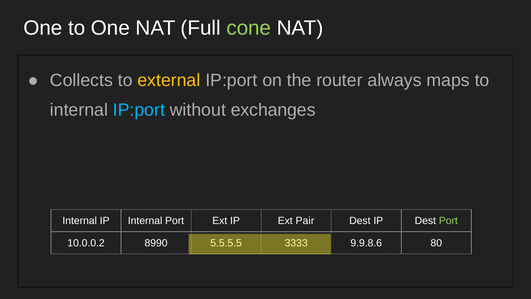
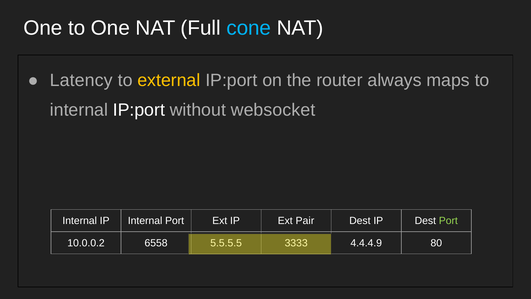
cone colour: light green -> light blue
Collects: Collects -> Latency
IP:port at (139, 110) colour: light blue -> white
exchanges: exchanges -> websocket
8990: 8990 -> 6558
9.9.8.6: 9.9.8.6 -> 4.4.4.9
